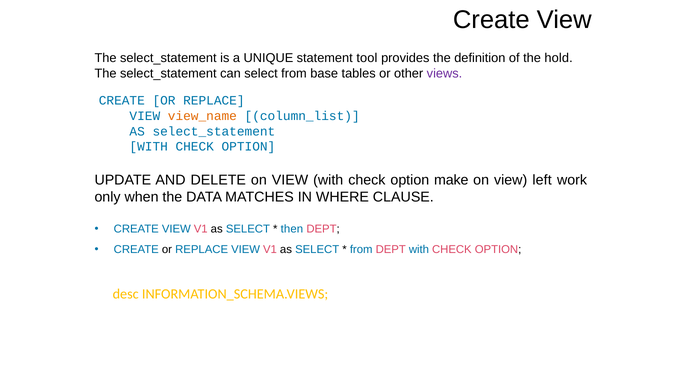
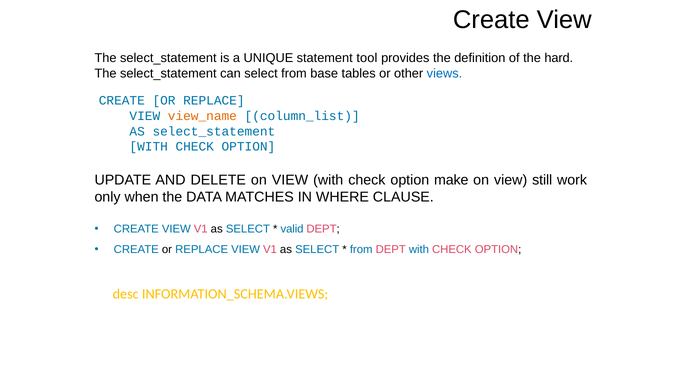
hold: hold -> hard
views colour: purple -> blue
left: left -> still
then: then -> valid
